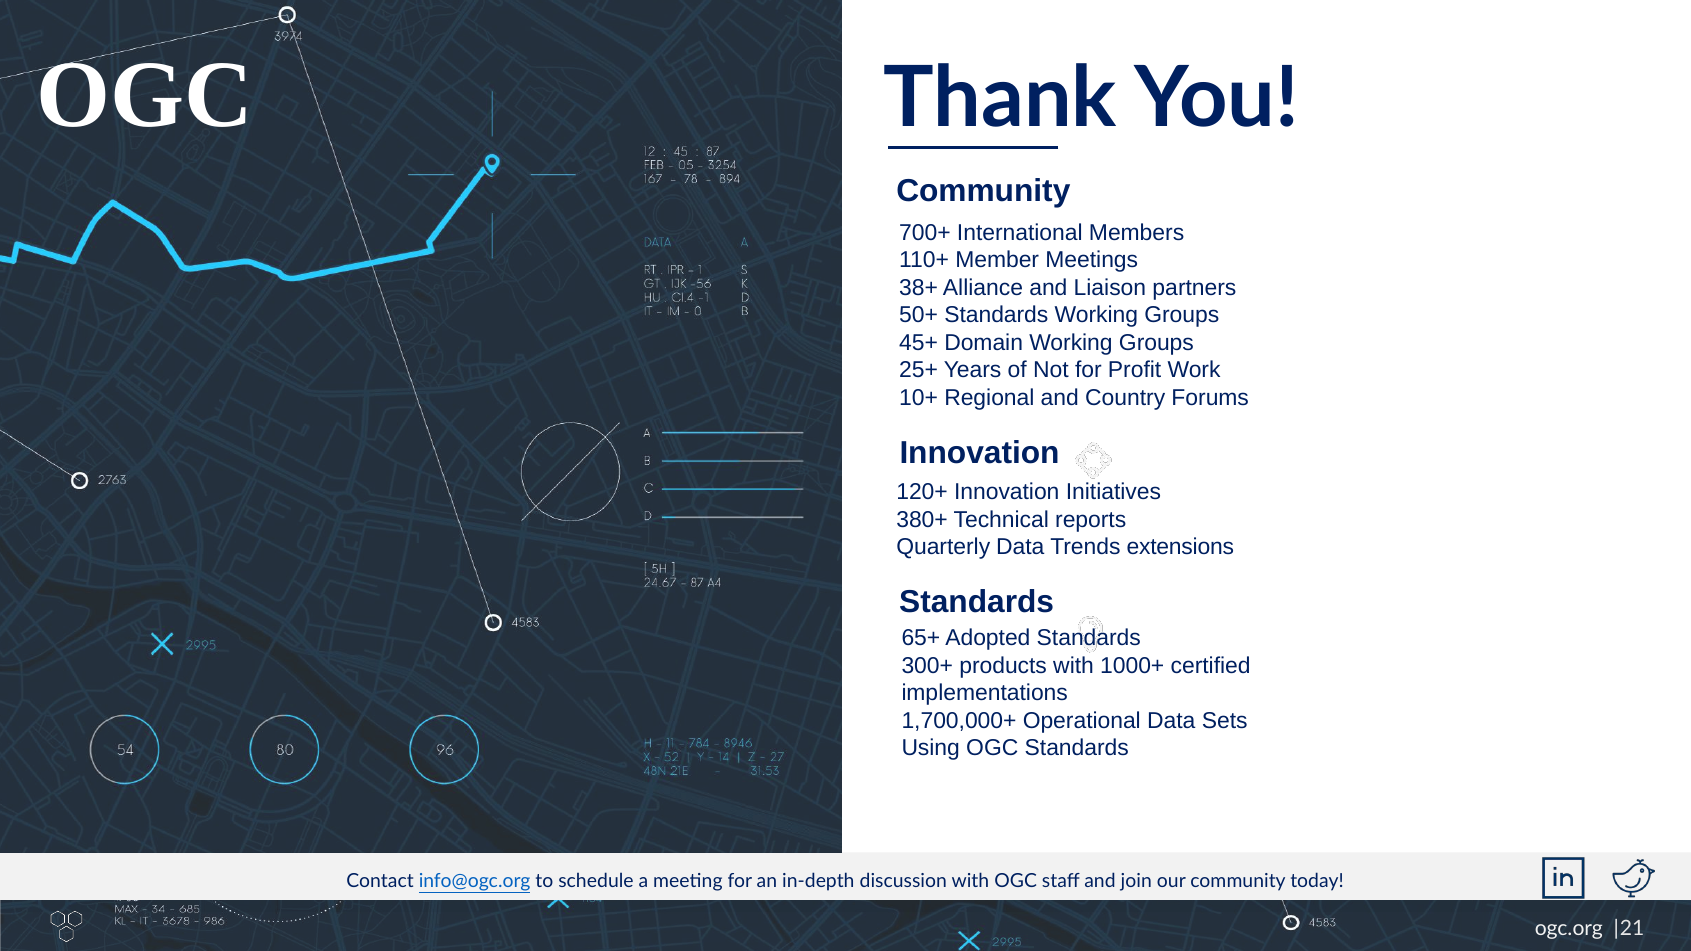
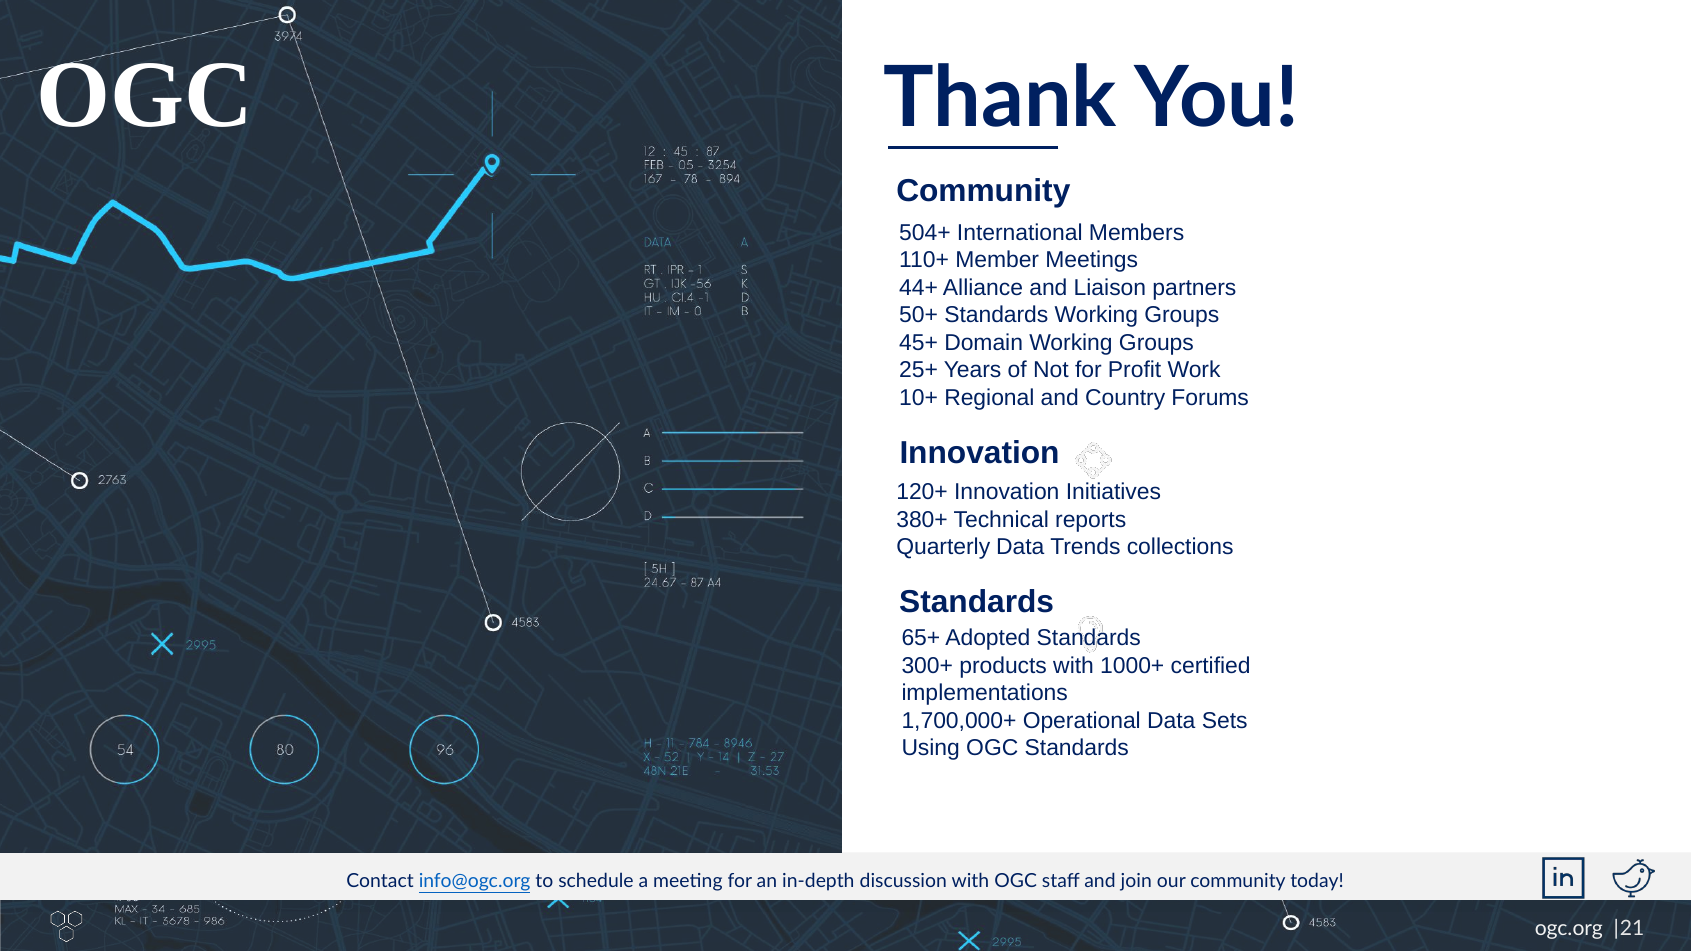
700+: 700+ -> 504+
38+: 38+ -> 44+
extensions: extensions -> collections
